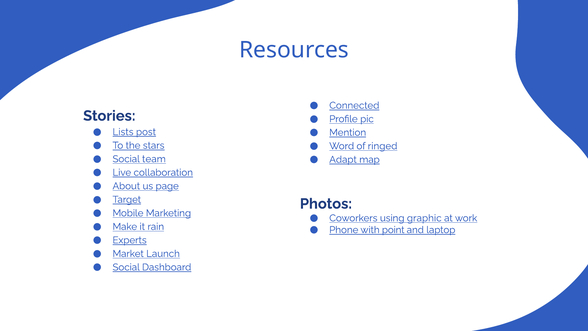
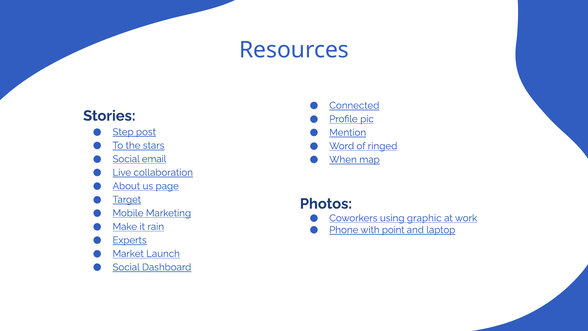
Lists: Lists -> Step
team: team -> email
Adapt: Adapt -> When
